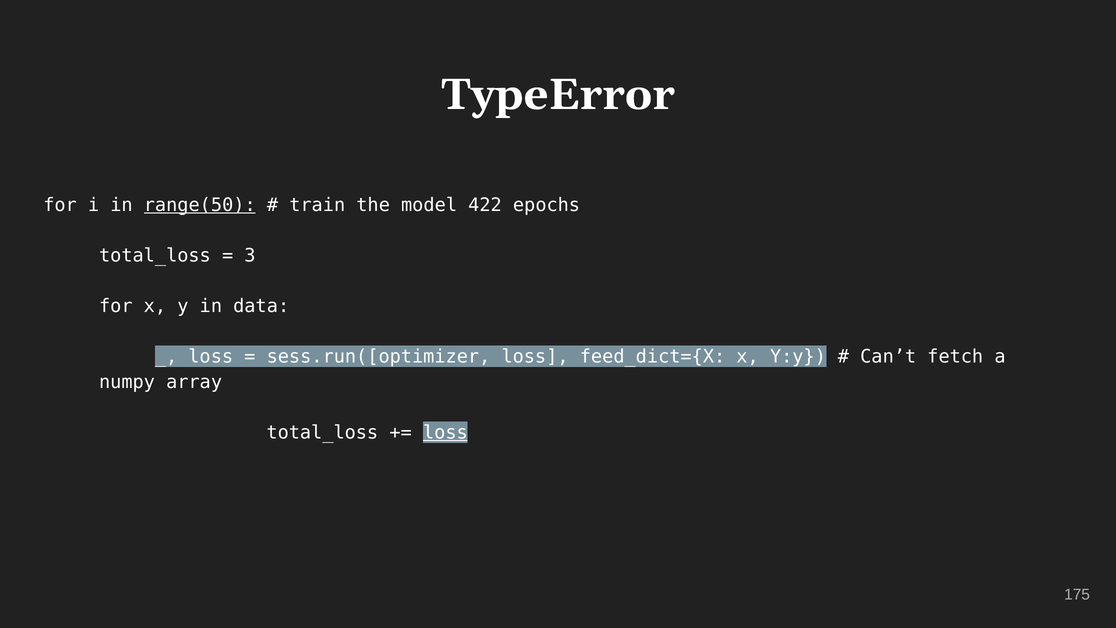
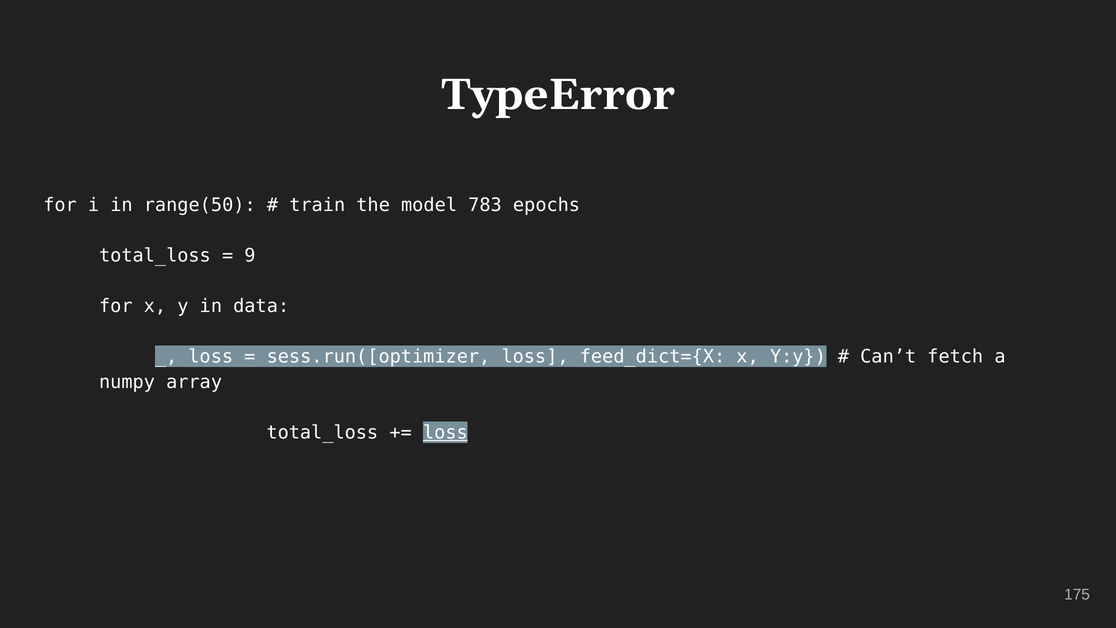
range(50 underline: present -> none
422: 422 -> 783
3: 3 -> 9
